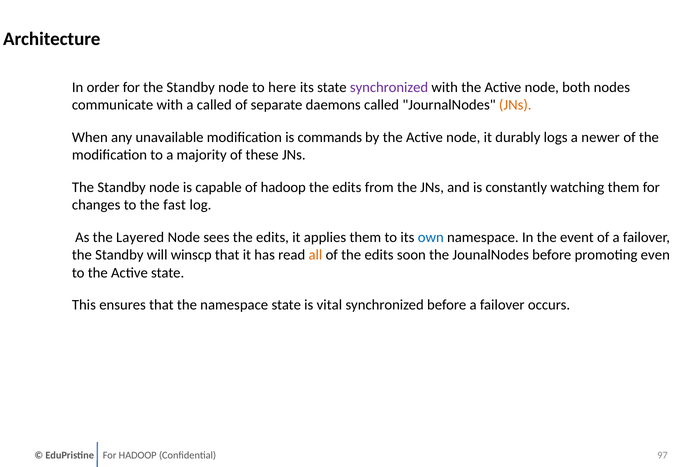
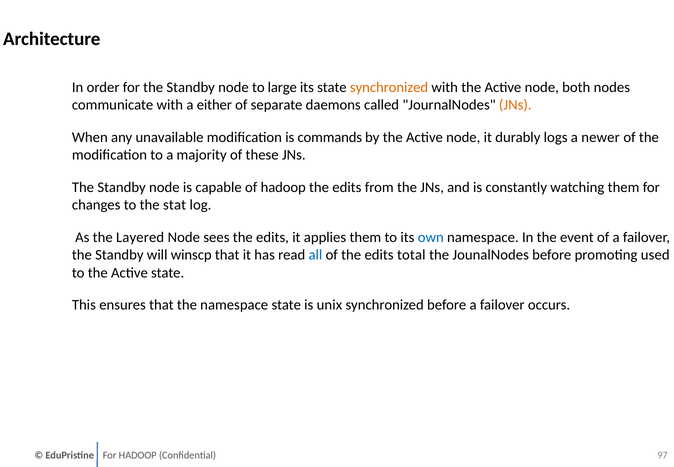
here: here -> large
synchronized at (389, 87) colour: purple -> orange
a called: called -> either
fast: fast -> stat
all colour: orange -> blue
soon: soon -> total
even: even -> used
vital: vital -> unix
